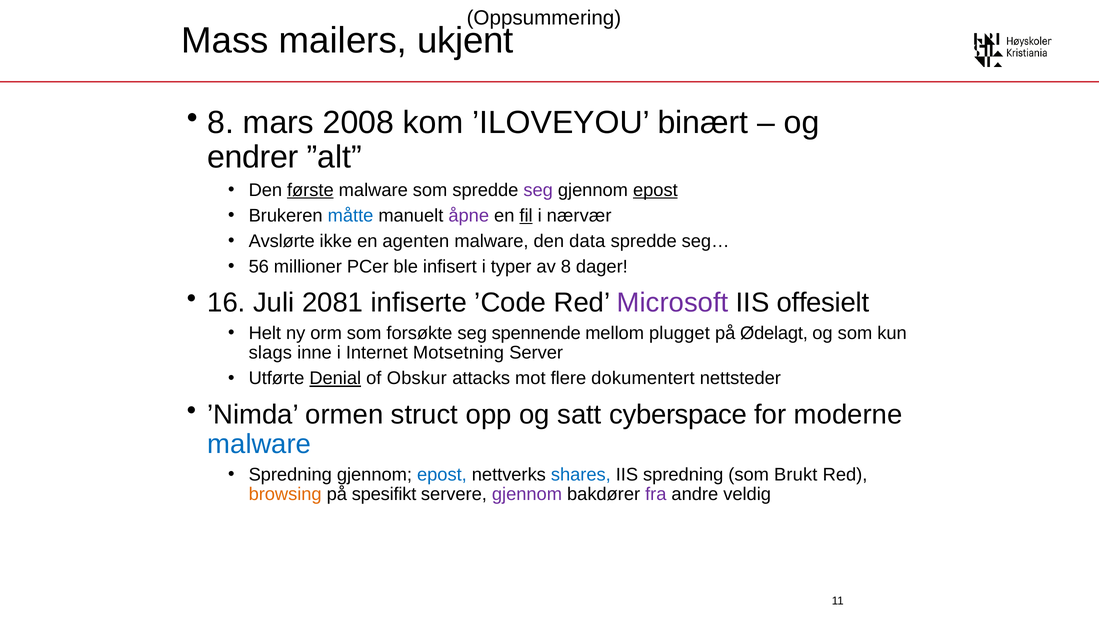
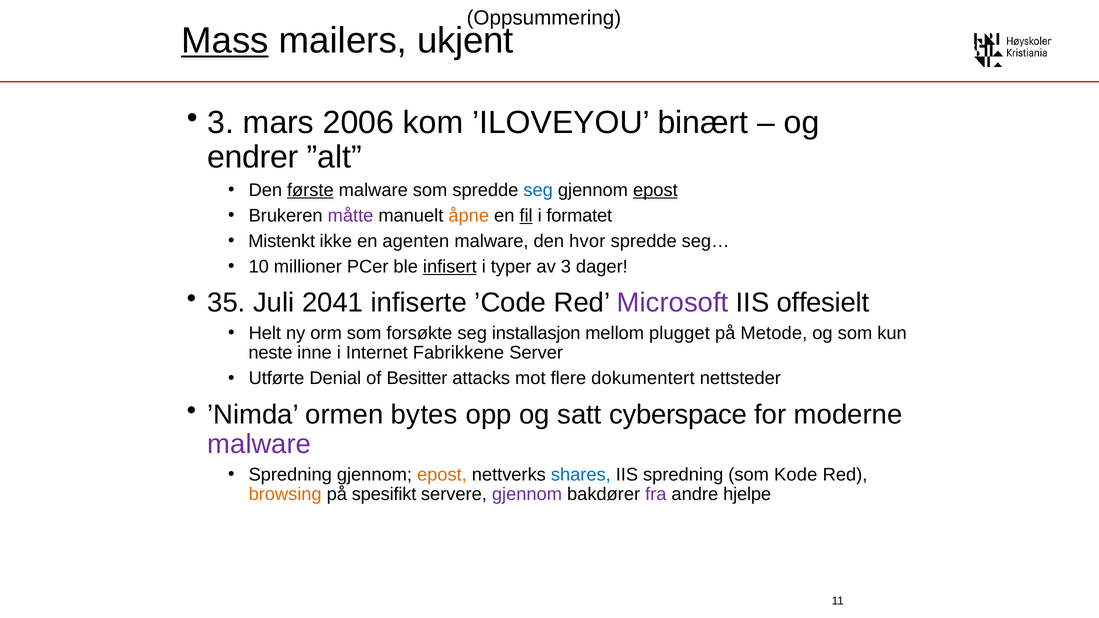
Mass underline: none -> present
8 at (221, 123): 8 -> 3
2008: 2008 -> 2006
seg at (538, 190) colour: purple -> blue
måtte colour: blue -> purple
åpne colour: purple -> orange
nærvær: nærvær -> formatet
Avslørte: Avslørte -> Mistenkt
data: data -> hvor
56: 56 -> 10
infisert underline: none -> present
av 8: 8 -> 3
16: 16 -> 35
2081: 2081 -> 2041
spennende: spennende -> installasjon
Ødelagt: Ødelagt -> Metode
slags: slags -> neste
Motsetning: Motsetning -> Fabrikkene
Denial underline: present -> none
Obskur: Obskur -> Besitter
struct: struct -> bytes
malware at (259, 444) colour: blue -> purple
epost at (442, 475) colour: blue -> orange
Brukt: Brukt -> Kode
veldig: veldig -> hjelpe
